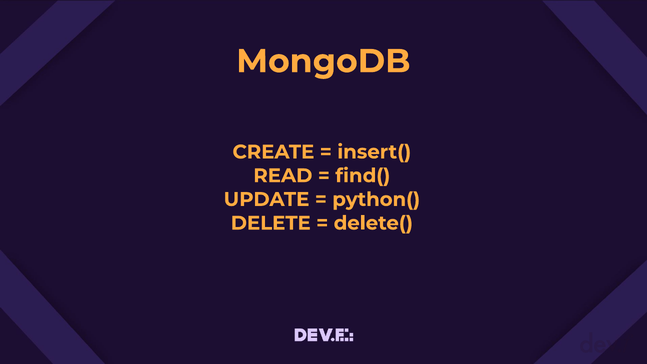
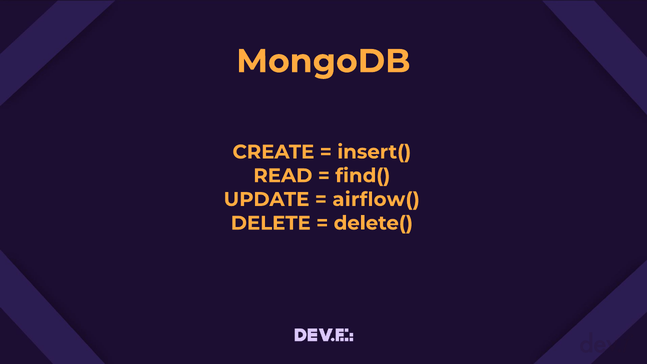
python(: python( -> airflow(
